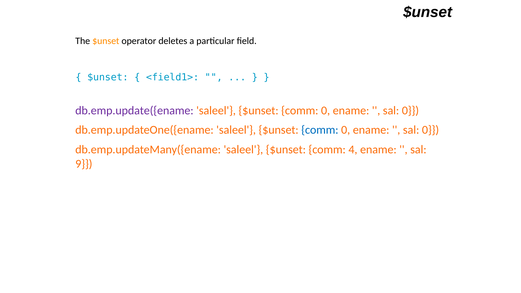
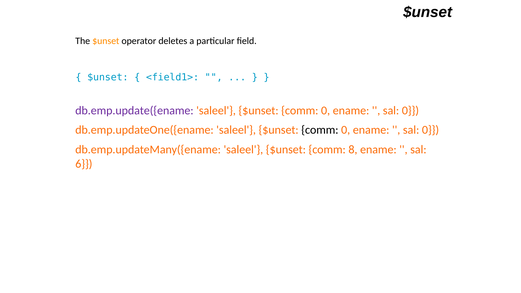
comm at (320, 130) colour: blue -> black
4: 4 -> 8
9: 9 -> 6
